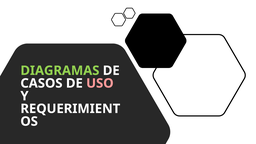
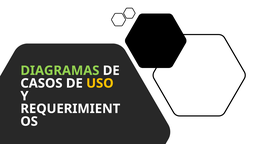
USO colour: pink -> yellow
